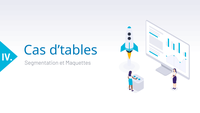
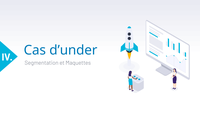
d’tables: d’tables -> d’under
